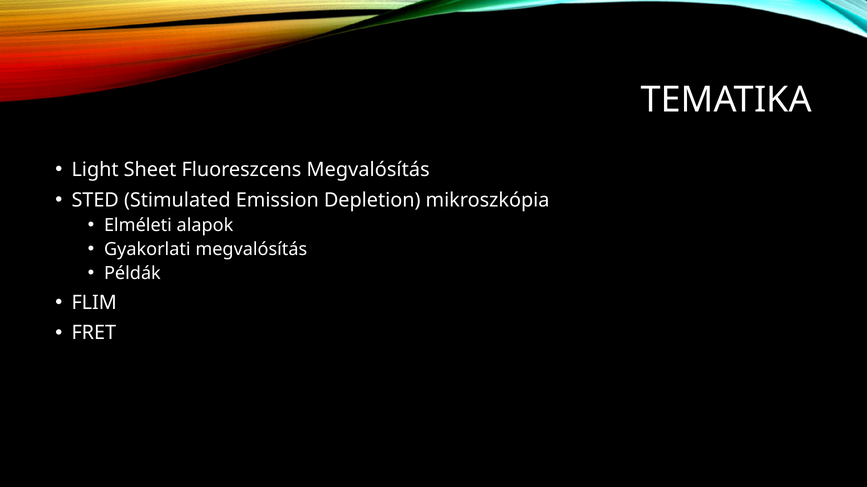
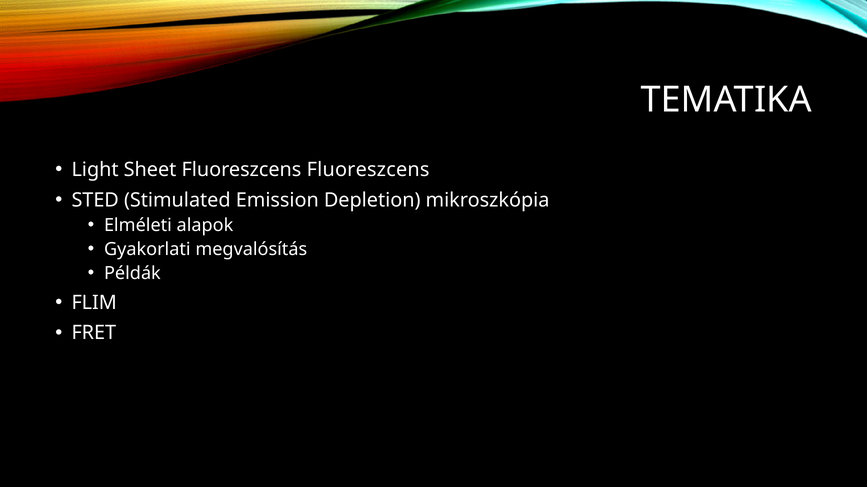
Fluoreszcens Megvalósítás: Megvalósítás -> Fluoreszcens
